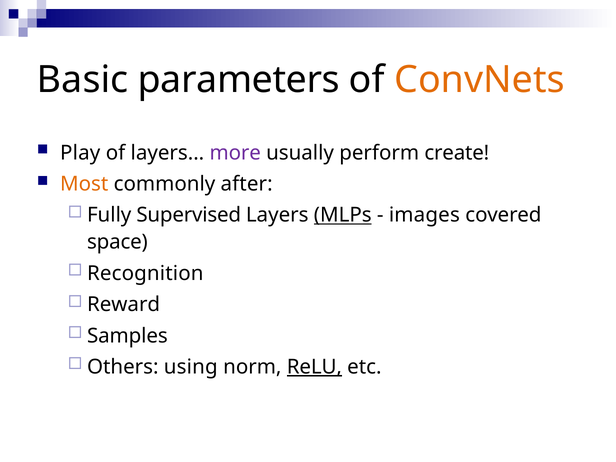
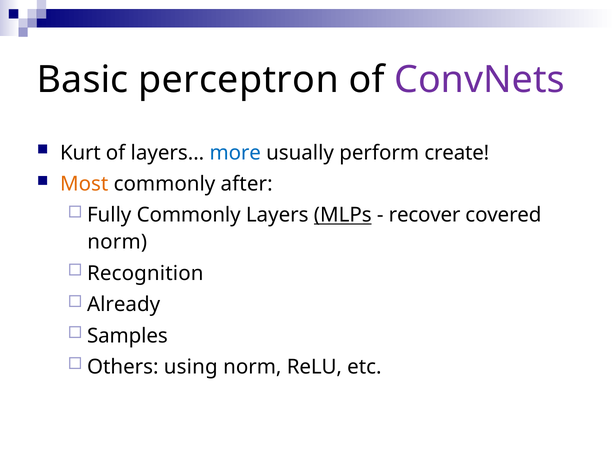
parameters: parameters -> perceptron
ConvNets colour: orange -> purple
Play: Play -> Kurt
more colour: purple -> blue
Fully Supervised: Supervised -> Commonly
images: images -> recover
space at (117, 242): space -> norm
Reward: Reward -> Already
ReLU underline: present -> none
